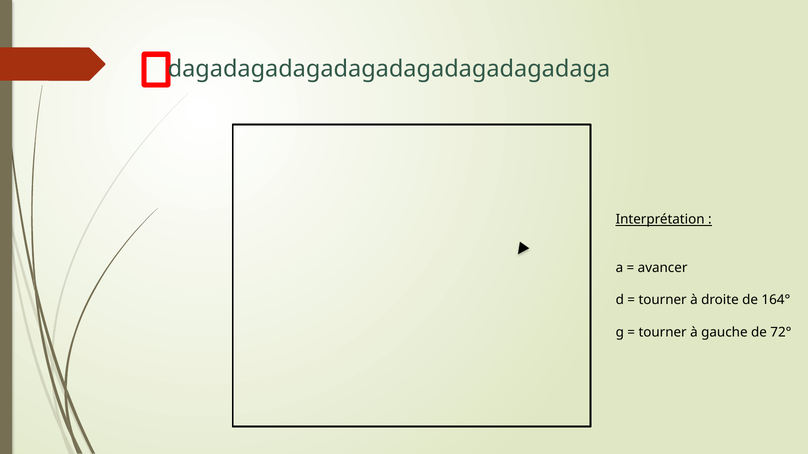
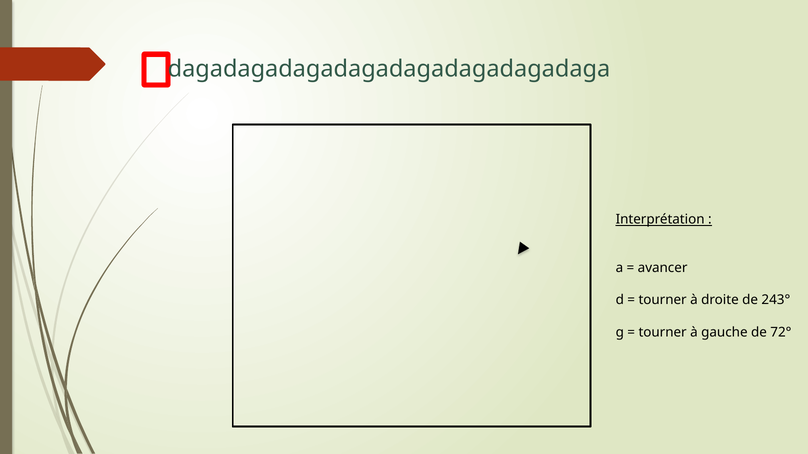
164°: 164° -> 243°
